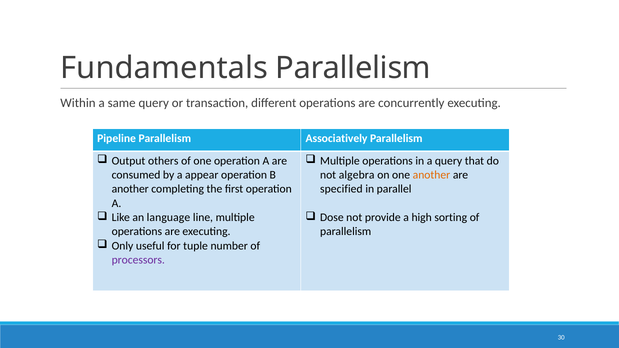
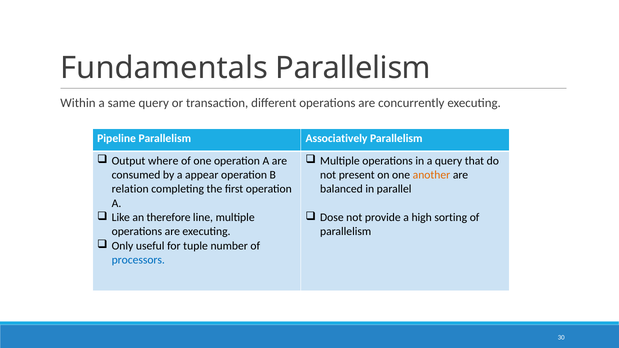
others: others -> where
algebra: algebra -> present
another at (130, 189): another -> relation
specified: specified -> balanced
language: language -> therefore
processors colour: purple -> blue
